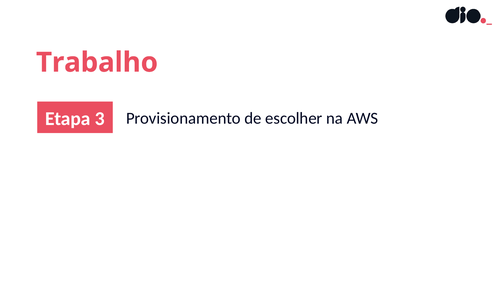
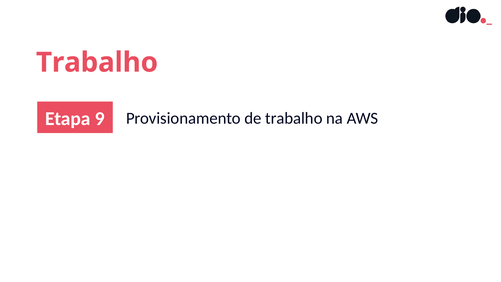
3: 3 -> 9
de escolher: escolher -> trabalho
